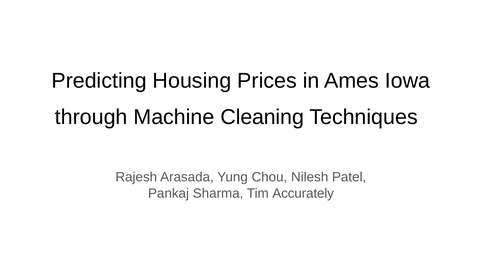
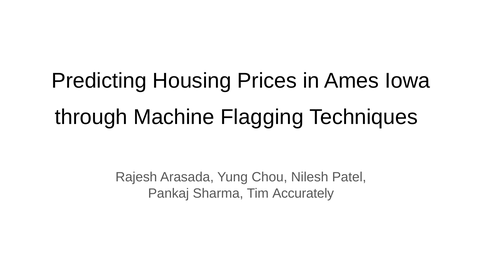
Cleaning: Cleaning -> Flagging
